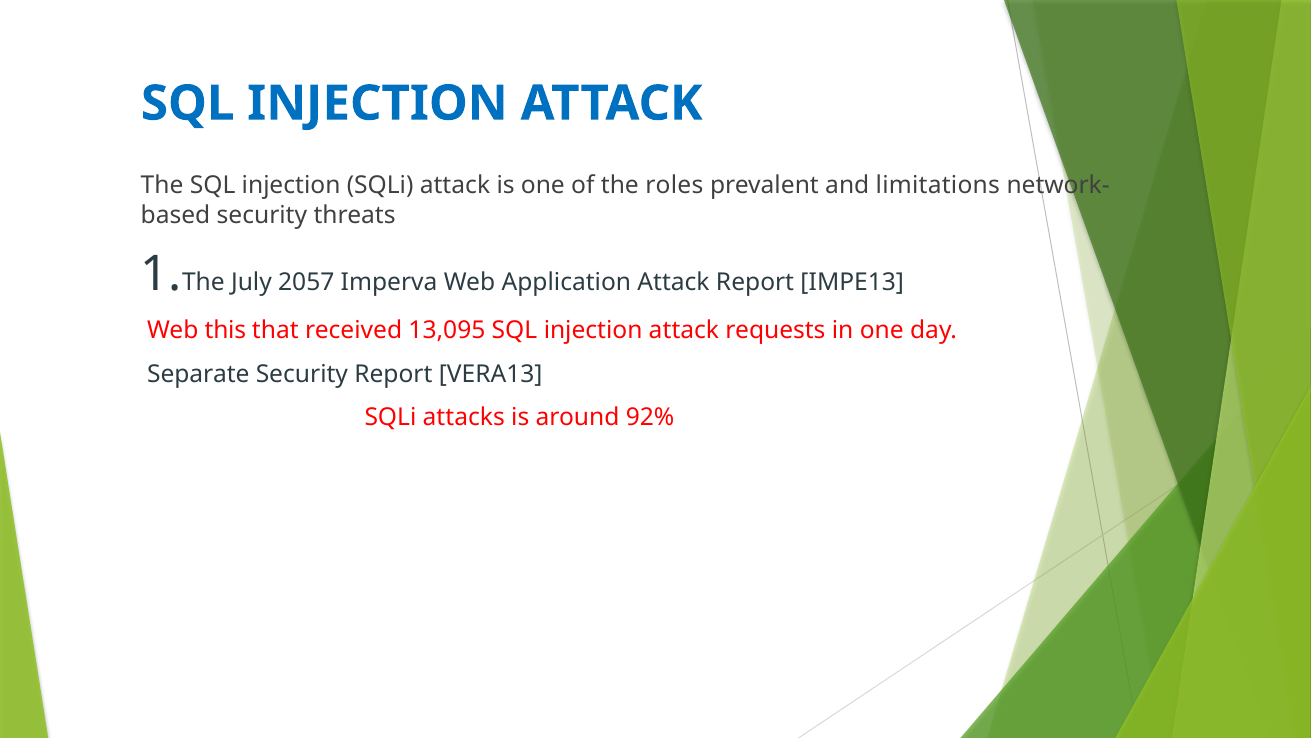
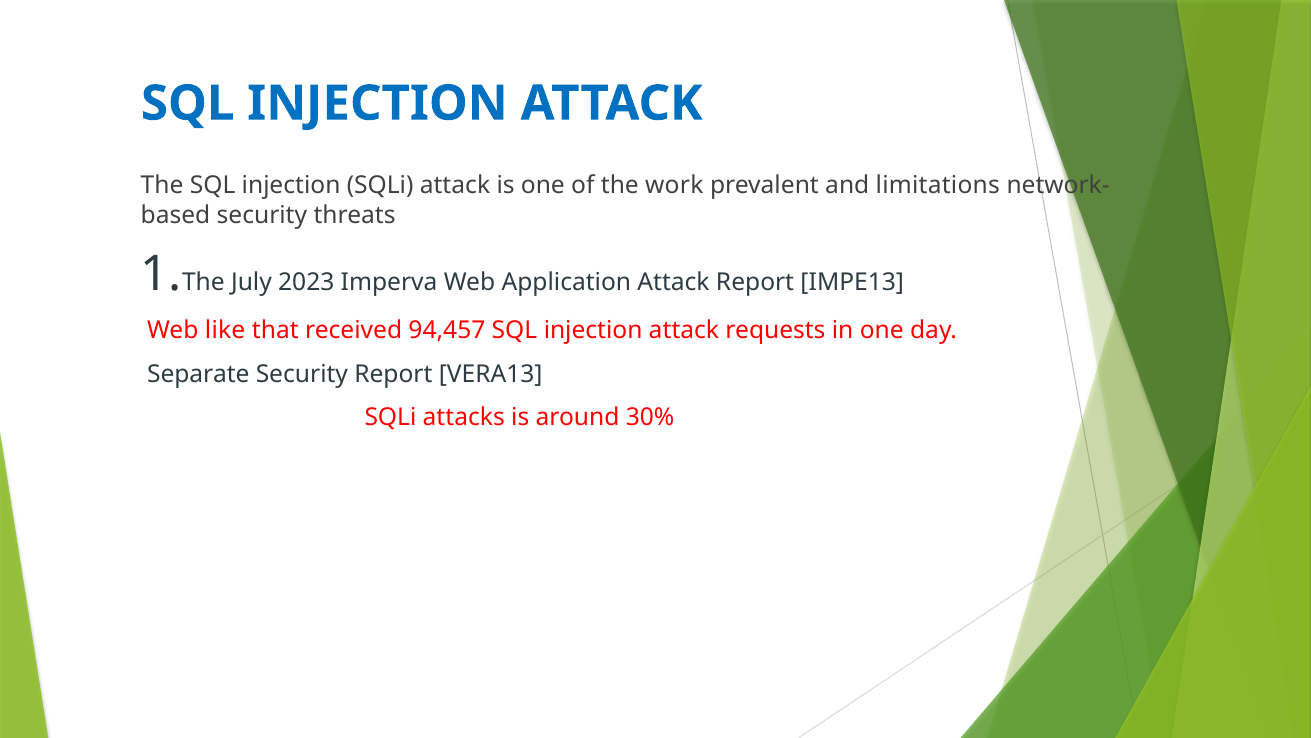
roles: roles -> work
2057: 2057 -> 2023
this: this -> like
13,095: 13,095 -> 94,457
92%: 92% -> 30%
